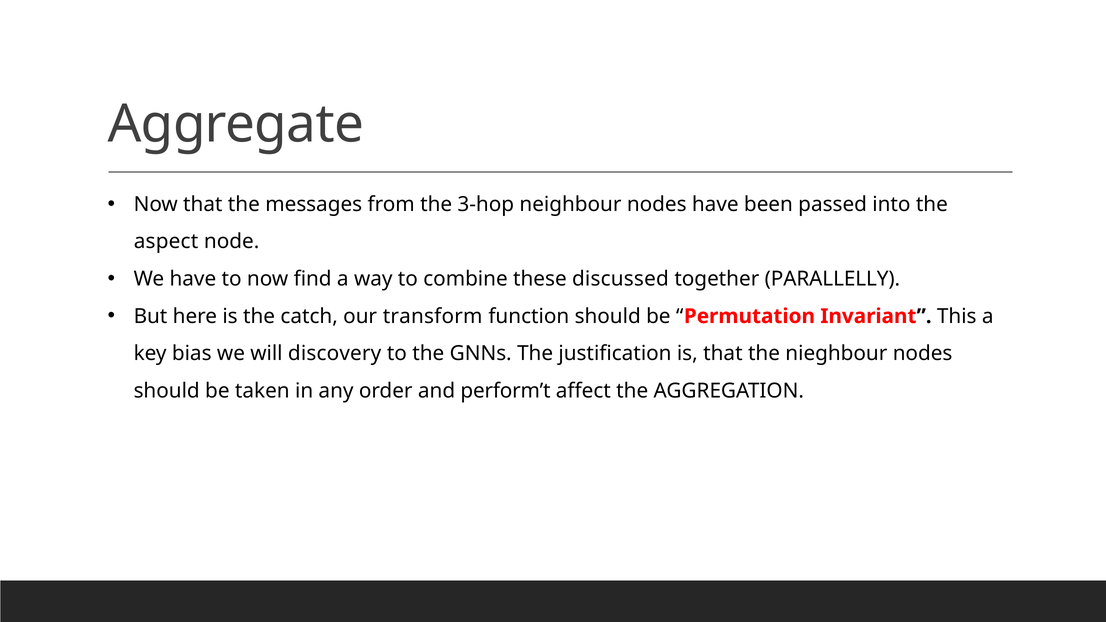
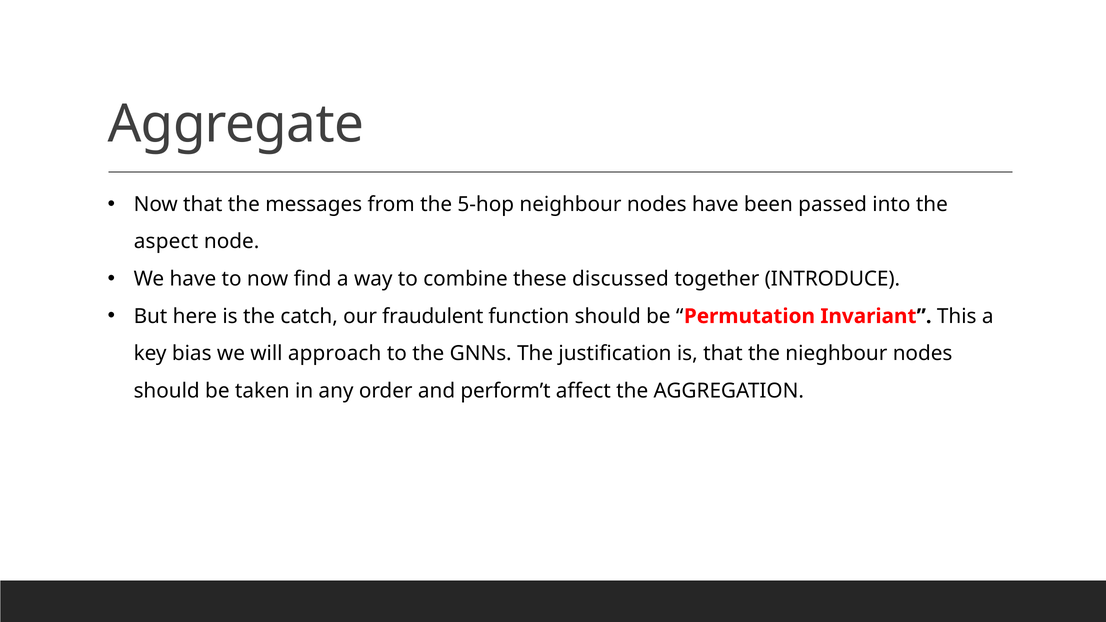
3-hop: 3-hop -> 5-hop
PARALLELLY: PARALLELLY -> INTRODUCE
transform: transform -> fraudulent
discovery: discovery -> approach
